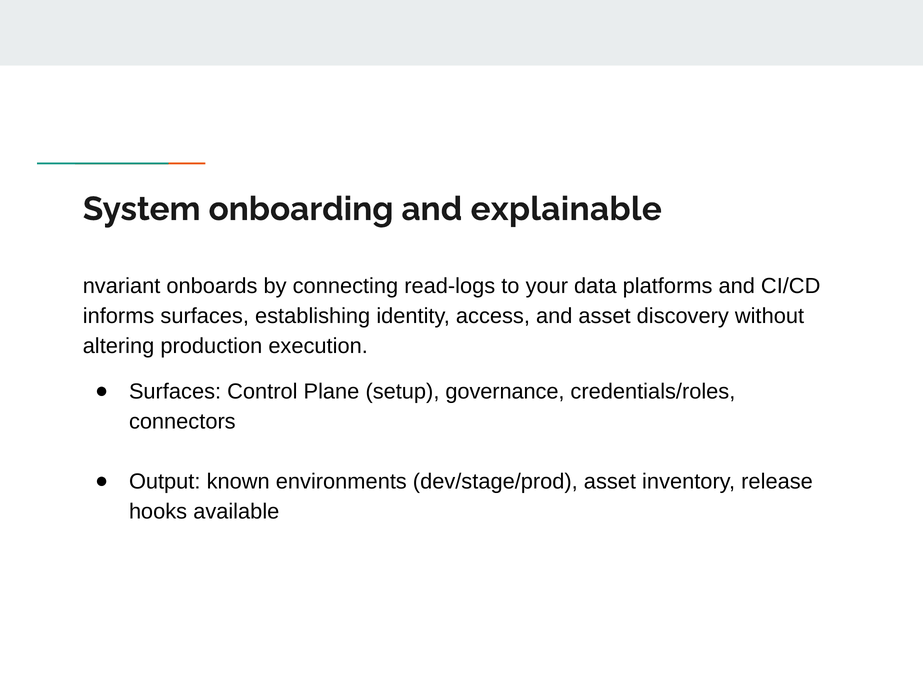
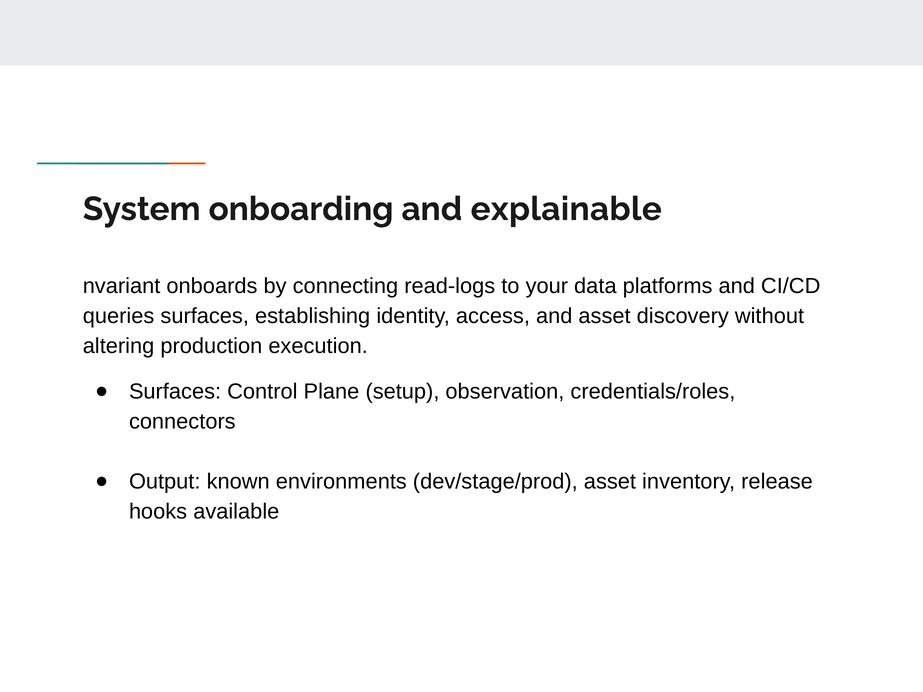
informs: informs -> queries
governance: governance -> observation
